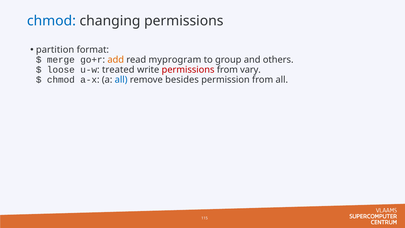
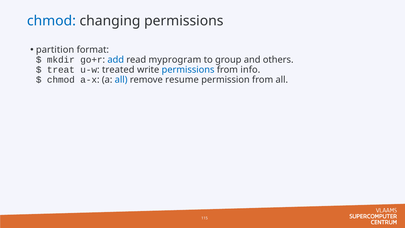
merge: merge -> mkdir
add colour: orange -> blue
loose: loose -> treat
permissions at (188, 70) colour: red -> blue
vary: vary -> info
besides: besides -> resume
